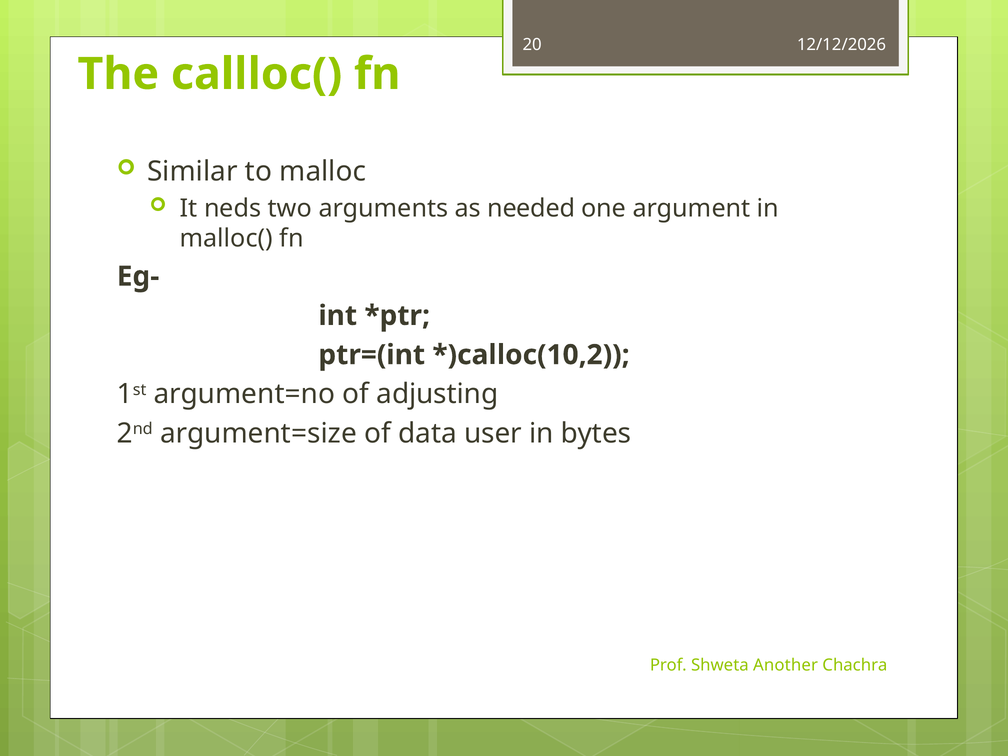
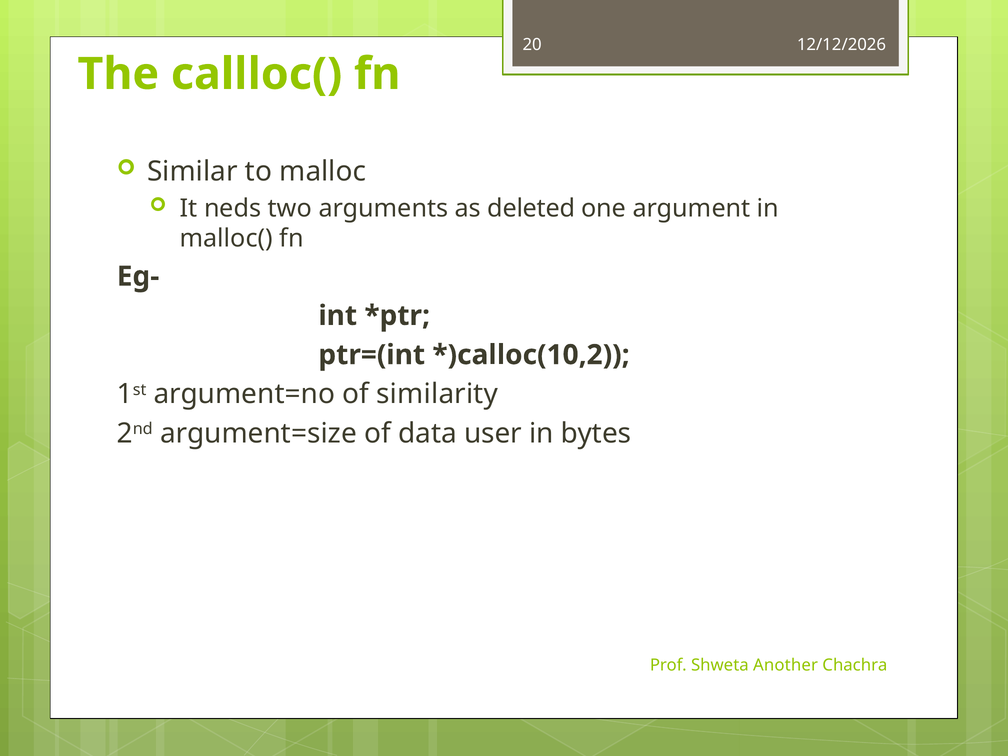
needed: needed -> deleted
adjusting: adjusting -> similarity
